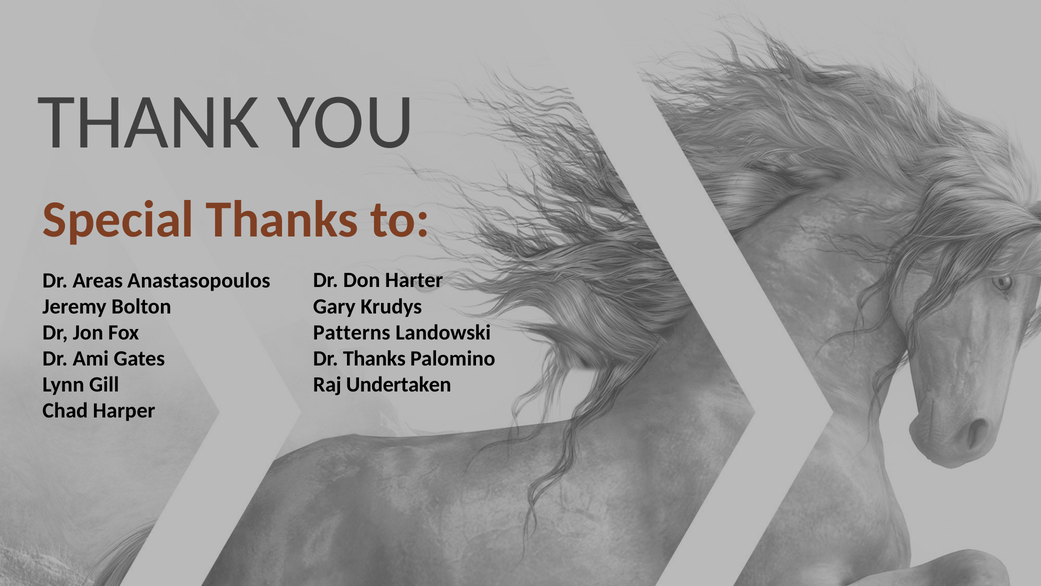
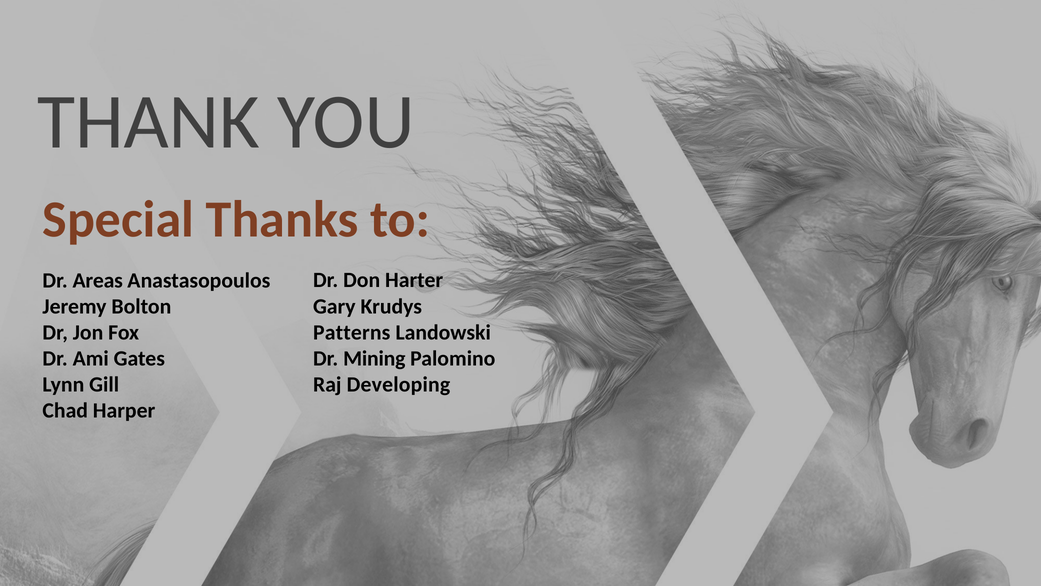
Dr Thanks: Thanks -> Mining
Undertaken: Undertaken -> Developing
